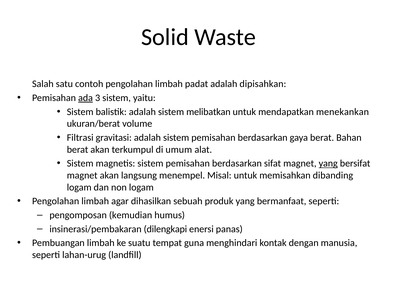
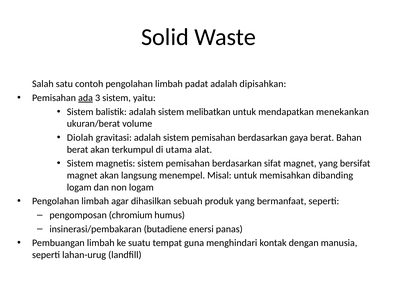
Filtrasi: Filtrasi -> Diolah
umum: umum -> utama
yang at (328, 163) underline: present -> none
kemudian: kemudian -> chromium
dilengkapi: dilengkapi -> butadiene
